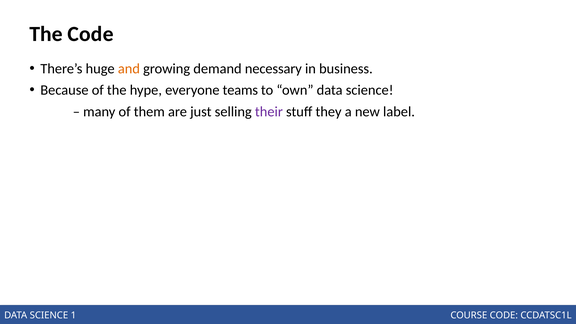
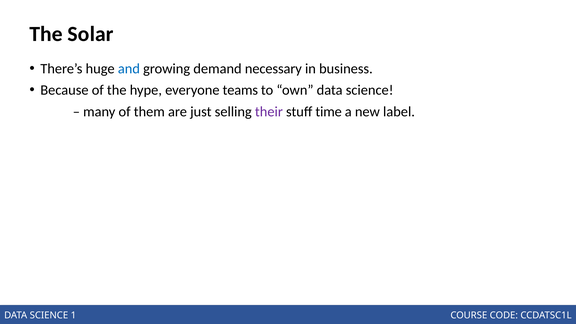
The Code: Code -> Solar
and at (129, 69) colour: orange -> blue
they: they -> time
